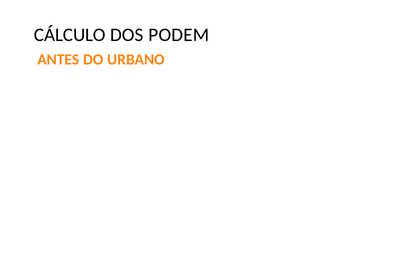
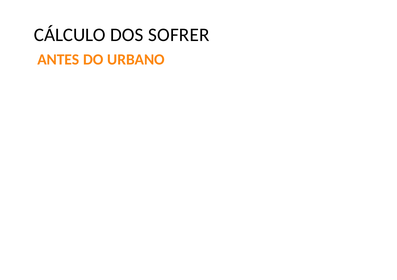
PODEM: PODEM -> SOFRER
